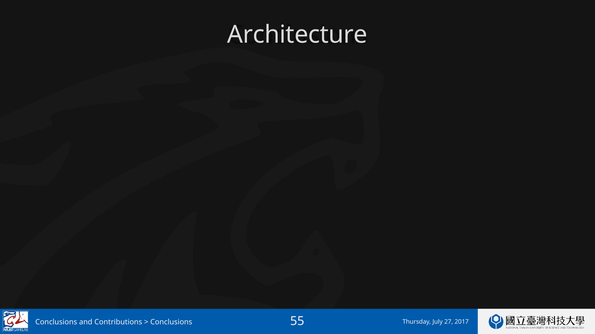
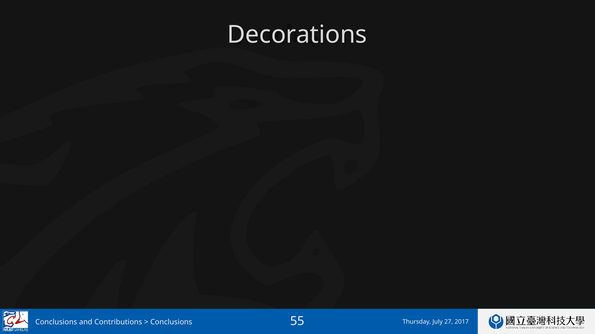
Architecture: Architecture -> Decorations
